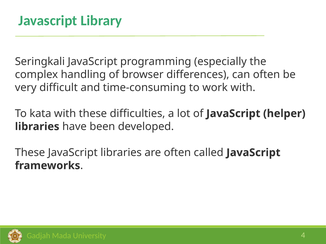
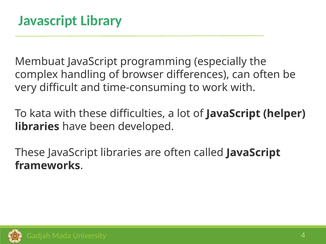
Seringkali: Seringkali -> Membuat
